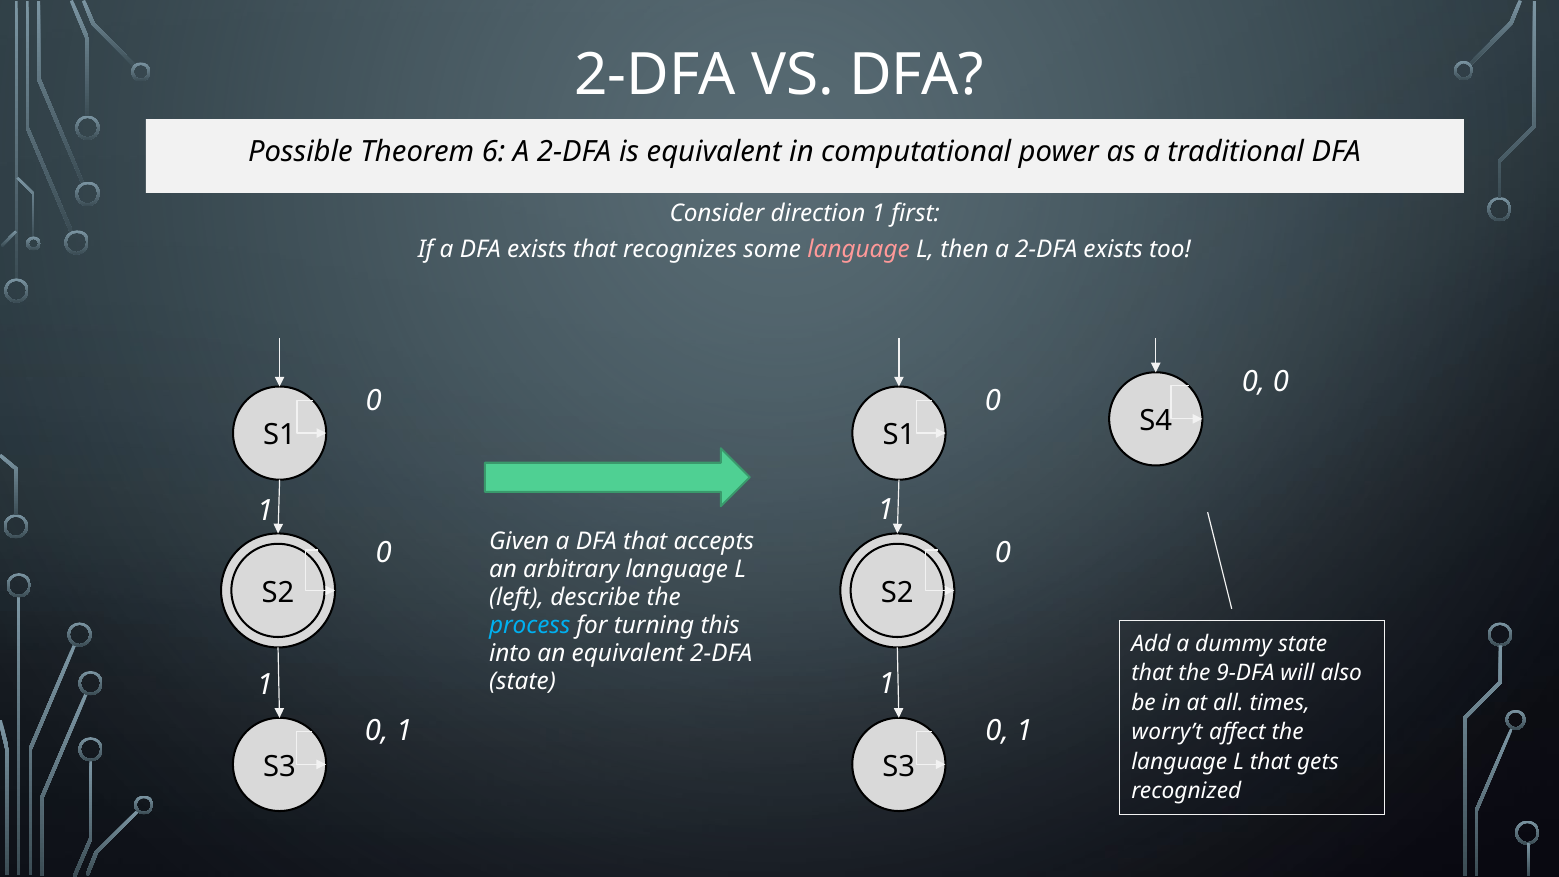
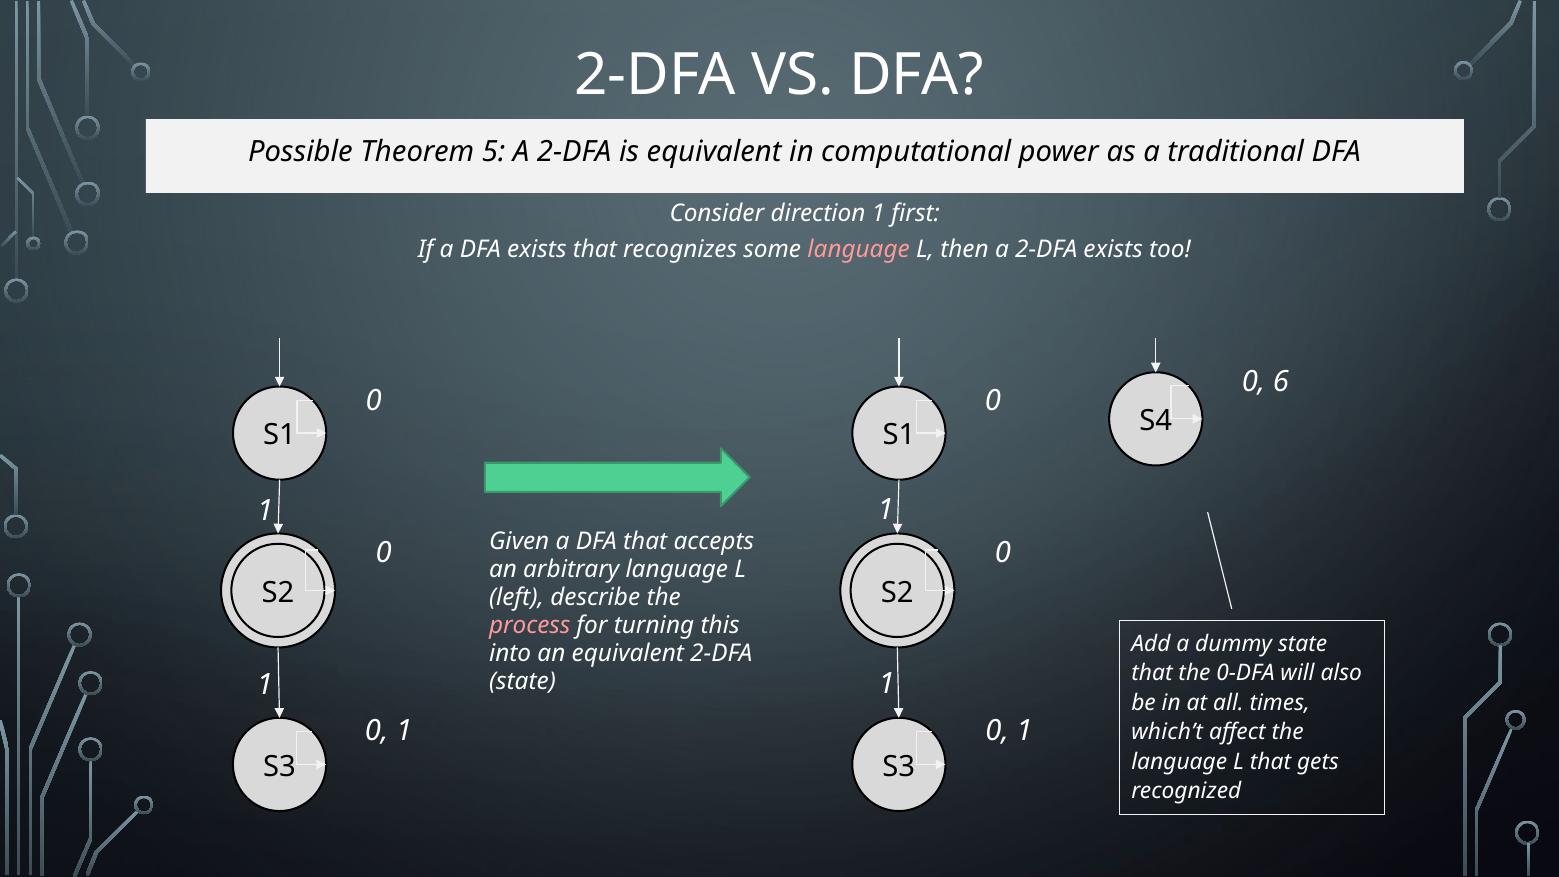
6: 6 -> 5
0 0: 0 -> 6
process colour: light blue -> pink
9-DFA: 9-DFA -> 0-DFA
worry’t: worry’t -> which’t
